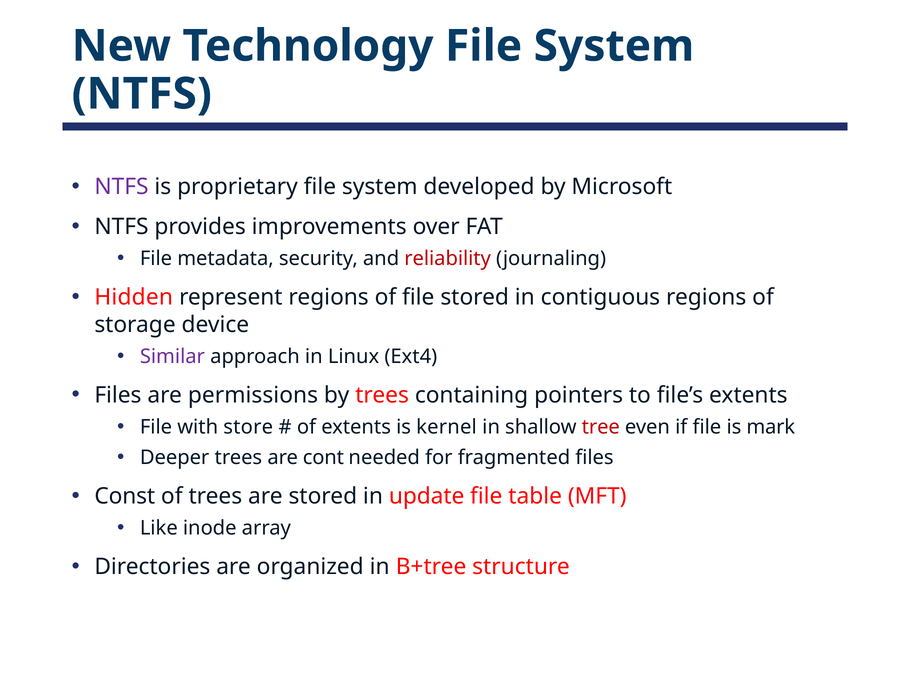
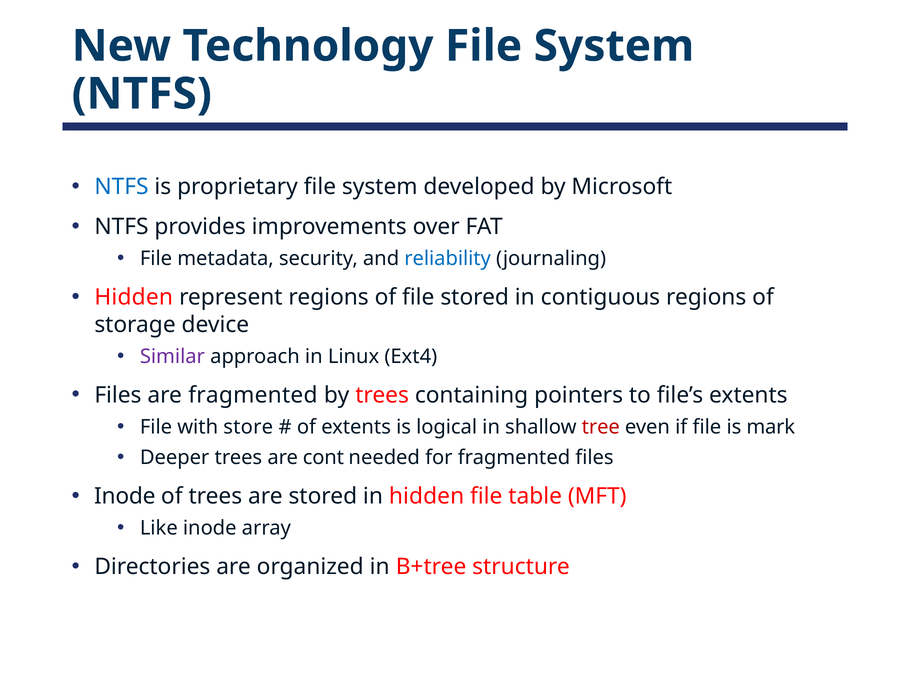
NTFS at (121, 187) colour: purple -> blue
reliability colour: red -> blue
are permissions: permissions -> fragmented
kernel: kernel -> logical
Const at (125, 496): Const -> Inode
in update: update -> hidden
